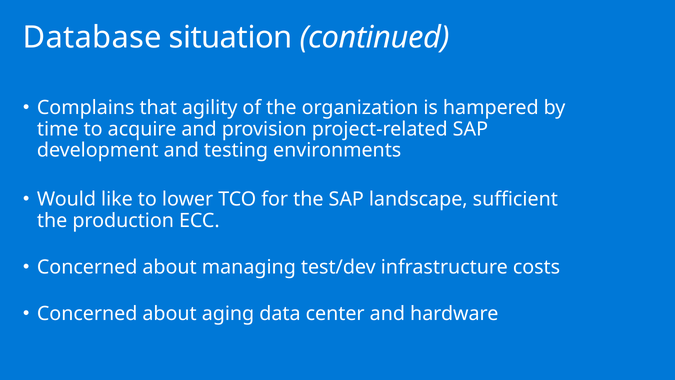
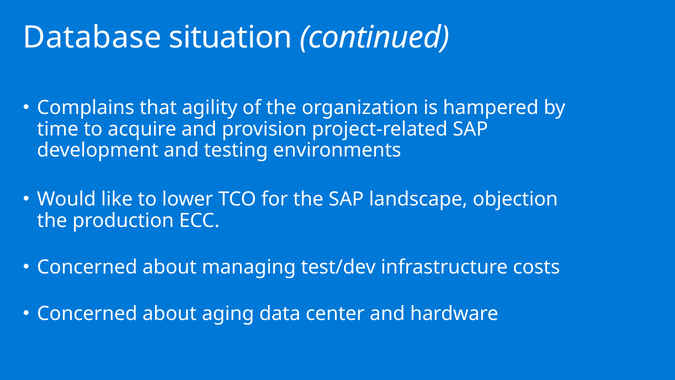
sufficient: sufficient -> objection
